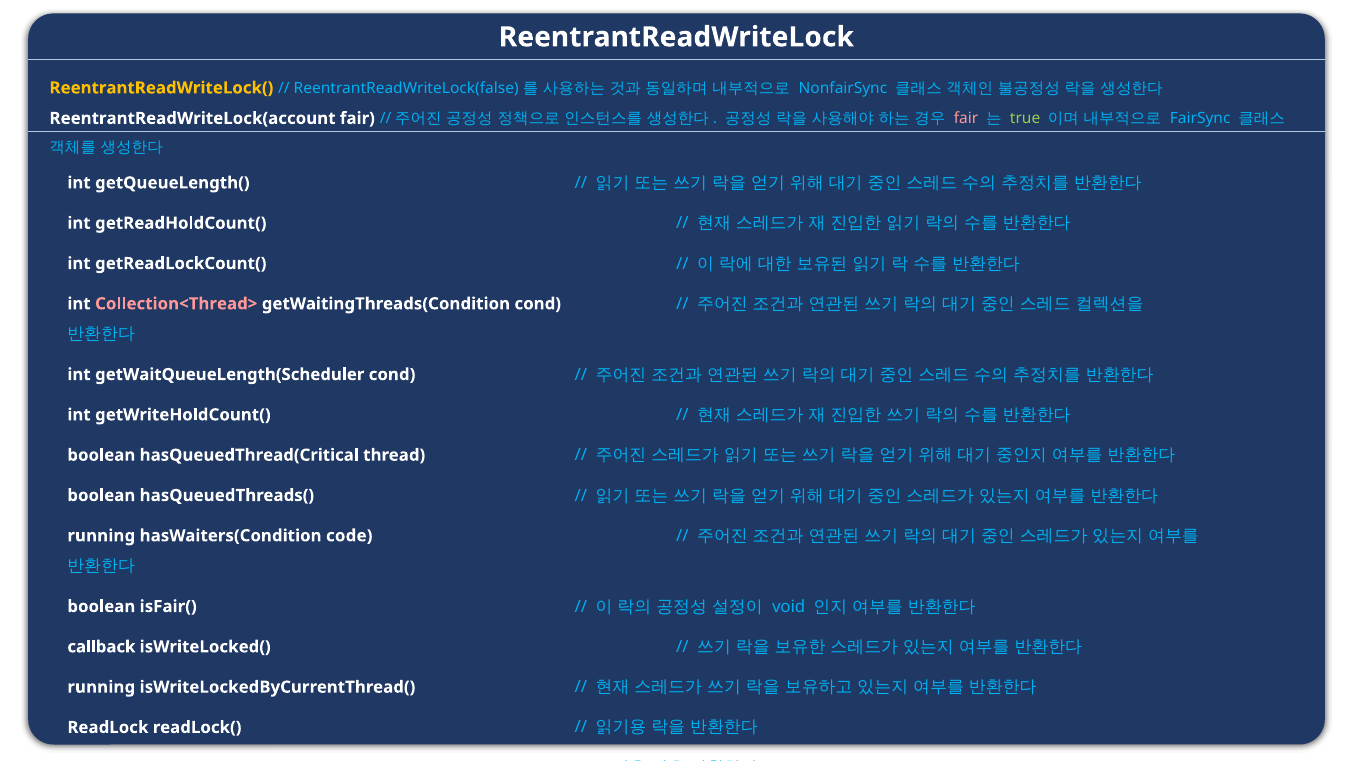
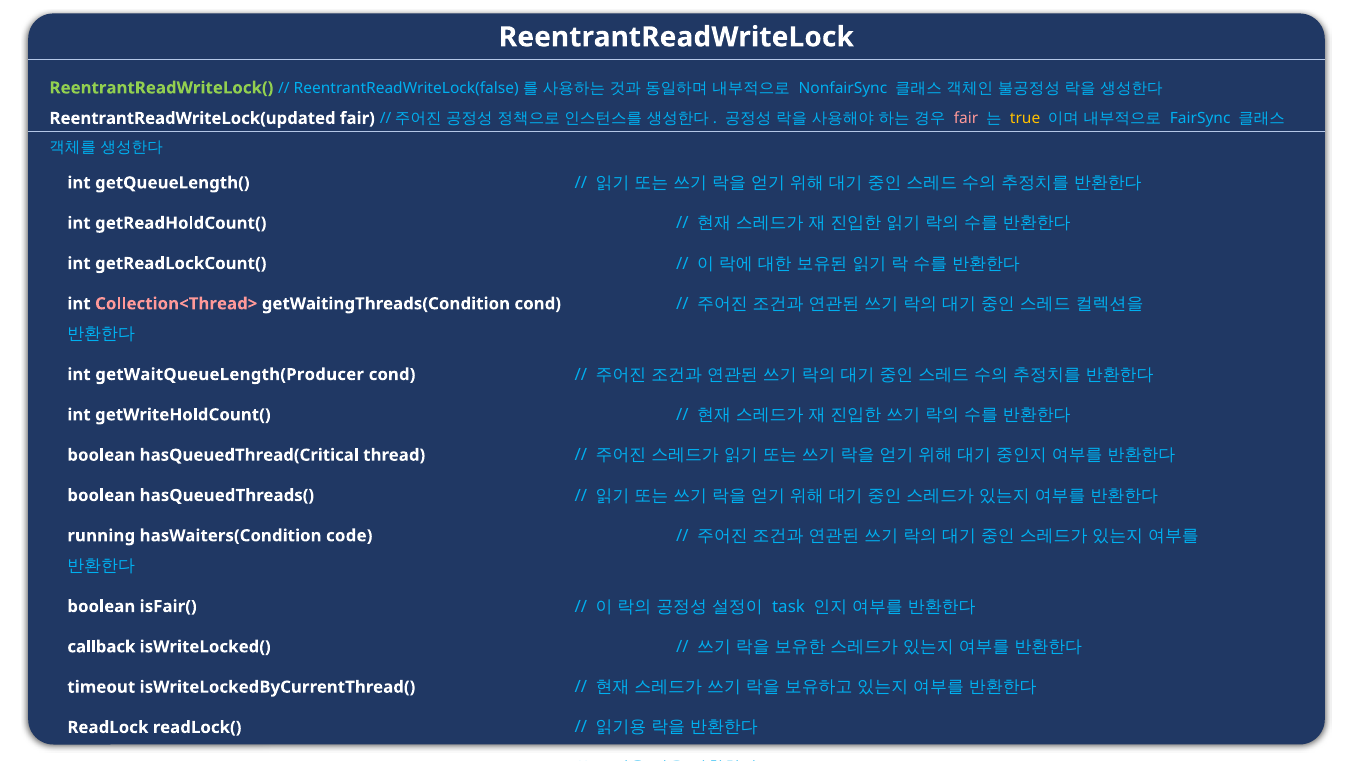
ReentrantReadWriteLock( colour: yellow -> light green
ReentrantReadWriteLock(account: ReentrantReadWriteLock(account -> ReentrantReadWriteLock(updated
true colour: light green -> yellow
getWaitQueueLength(Scheduler: getWaitQueueLength(Scheduler -> getWaitQueueLength(Producer
void: void -> task
running at (101, 687): running -> timeout
